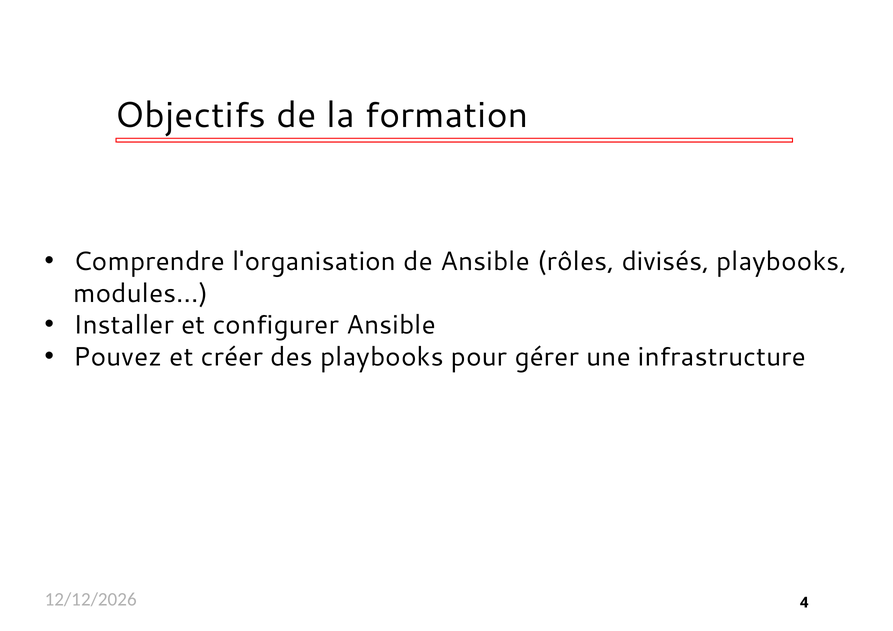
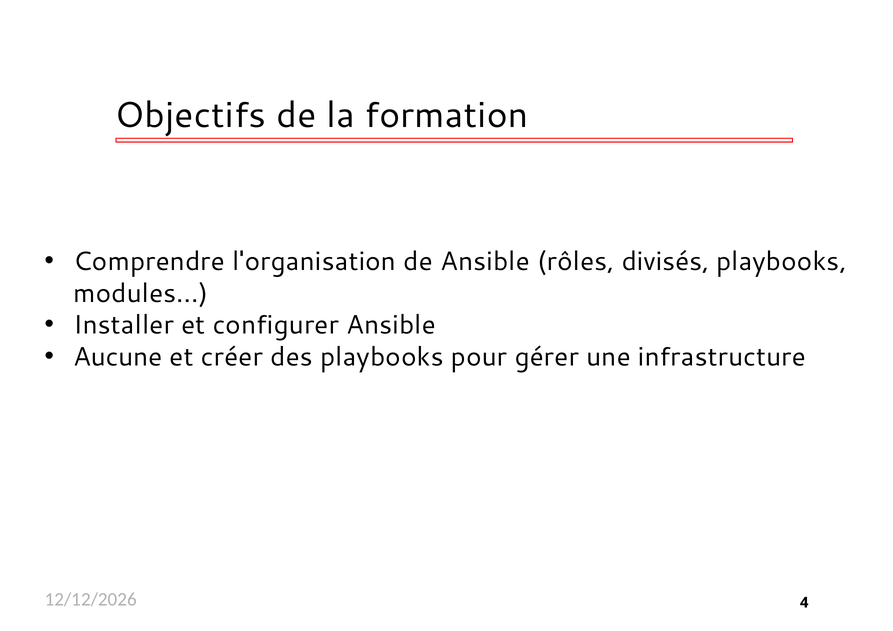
Pouvez: Pouvez -> Aucune
